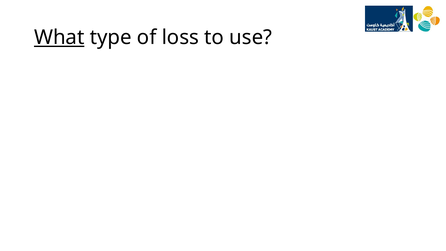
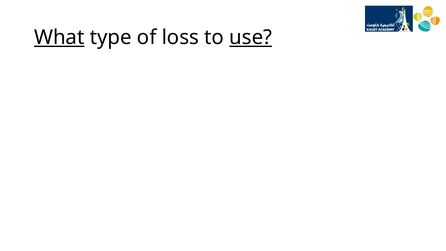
use underline: none -> present
